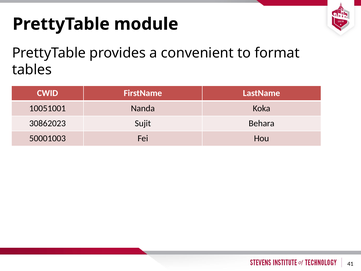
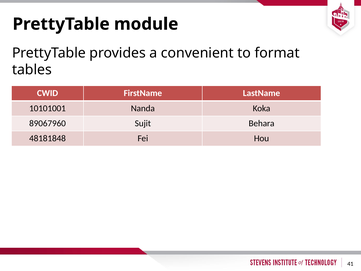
10051001: 10051001 -> 10101001
30862023: 30862023 -> 89067960
50001003: 50001003 -> 48181848
